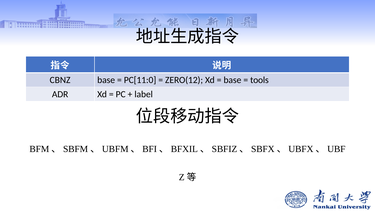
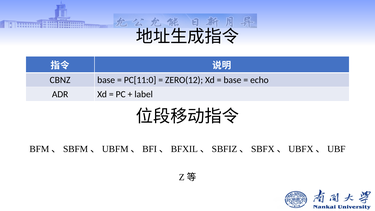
tools: tools -> echo
